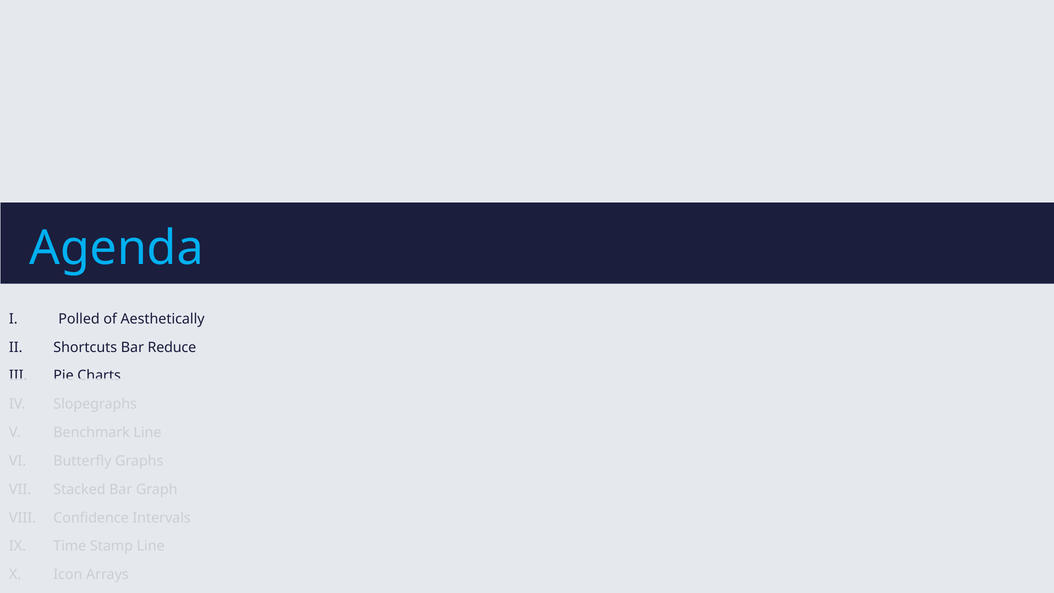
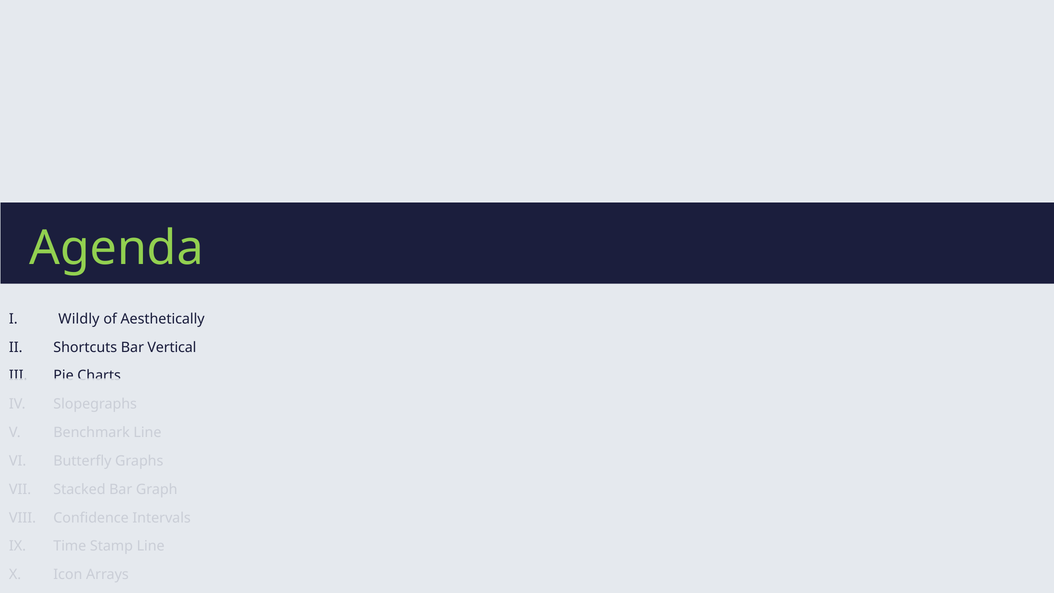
Agenda colour: light blue -> light green
Polled: Polled -> Wildly
Reduce: Reduce -> Vertical
